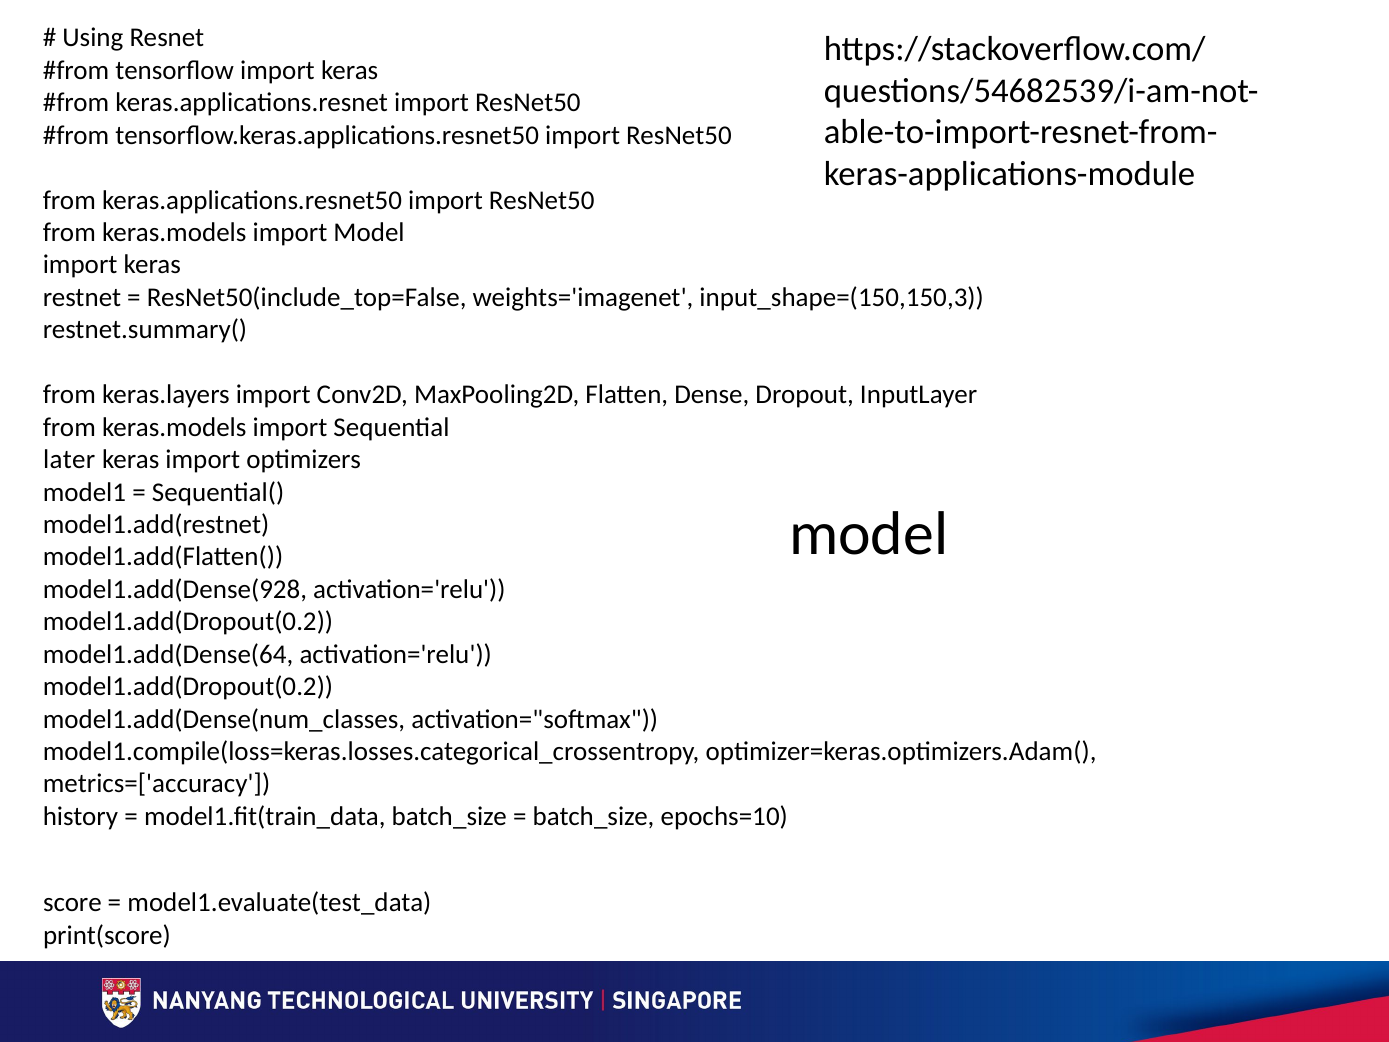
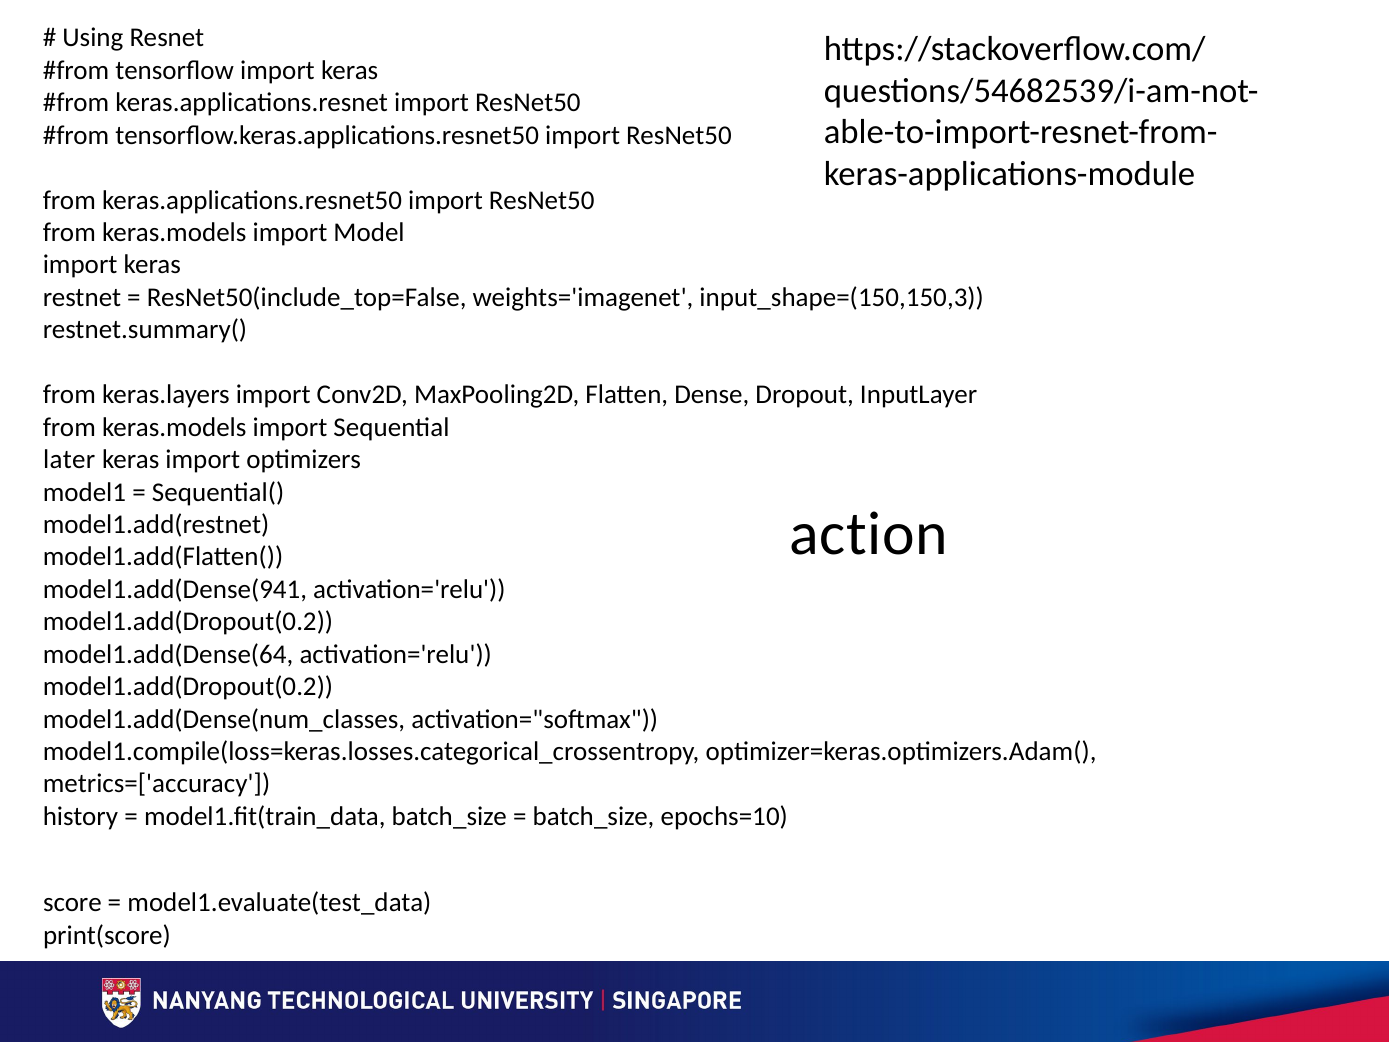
model at (869, 534): model -> action
model1.add(Dense(928: model1.add(Dense(928 -> model1.add(Dense(941
